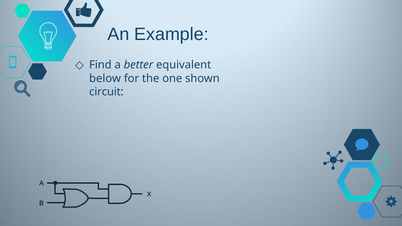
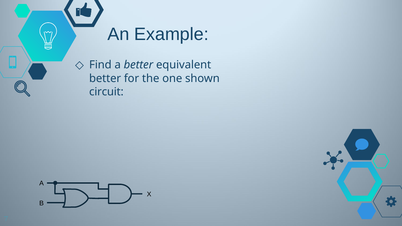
below at (105, 78): below -> better
